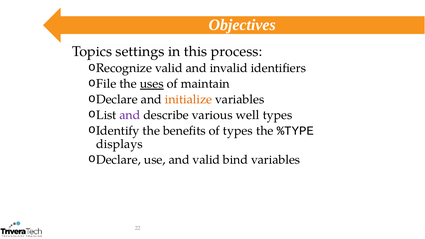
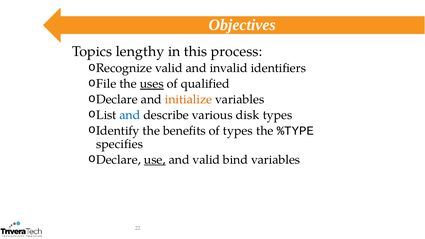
settings: settings -> lengthy
maintain: maintain -> qualified
and at (130, 115) colour: purple -> blue
well: well -> disk
displays: displays -> specifies
use underline: none -> present
